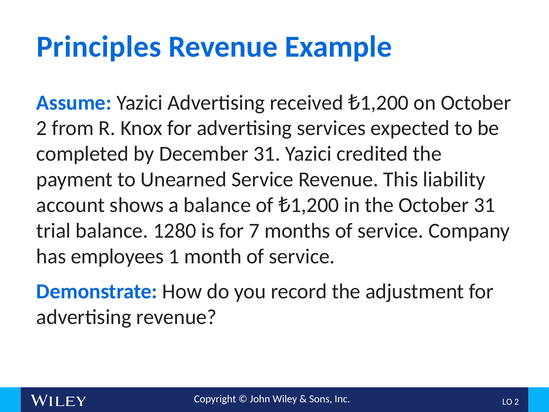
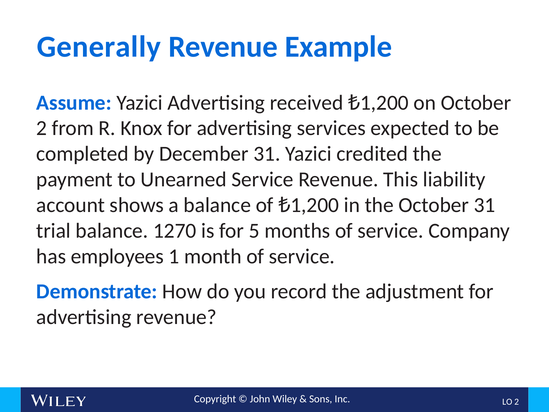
Principles: Principles -> Generally
1280: 1280 -> 1270
7: 7 -> 5
